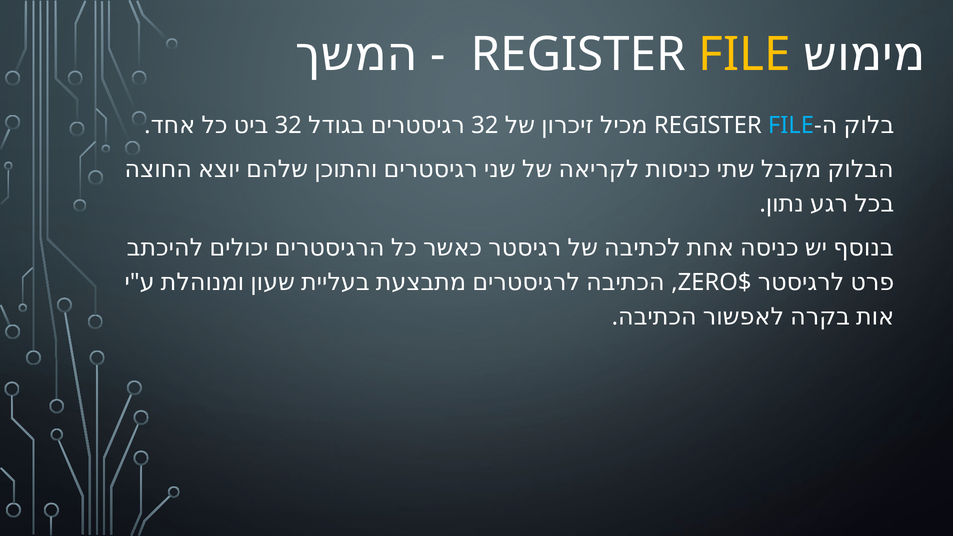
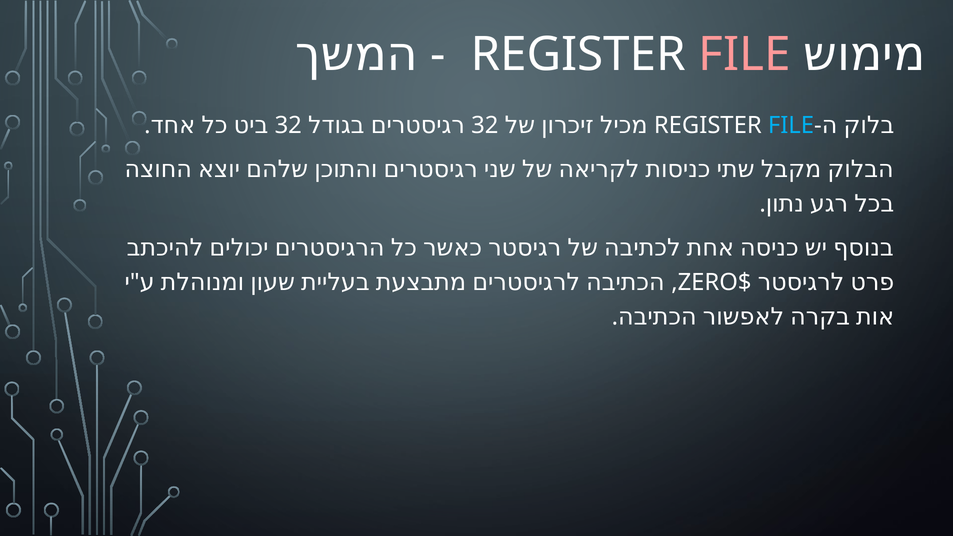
FILE at (745, 54) colour: yellow -> pink
